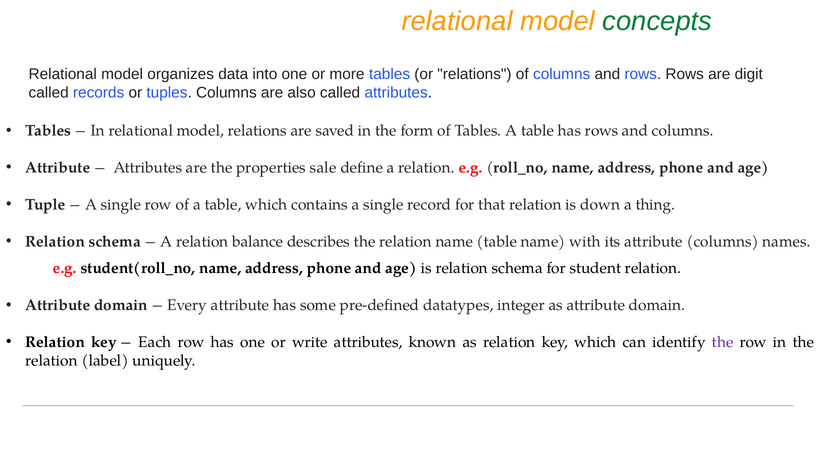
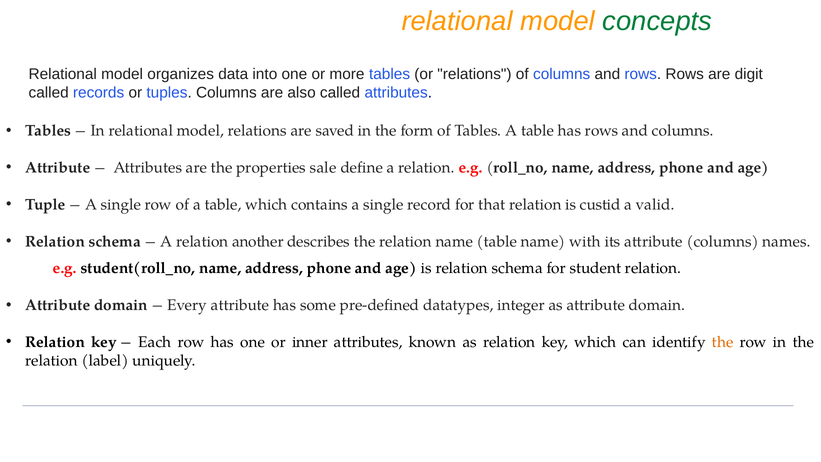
down: down -> custid
thing: thing -> valid
balance: balance -> another
write: write -> inner
the at (723, 342) colour: purple -> orange
